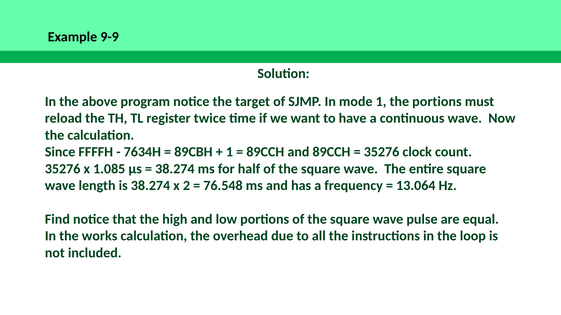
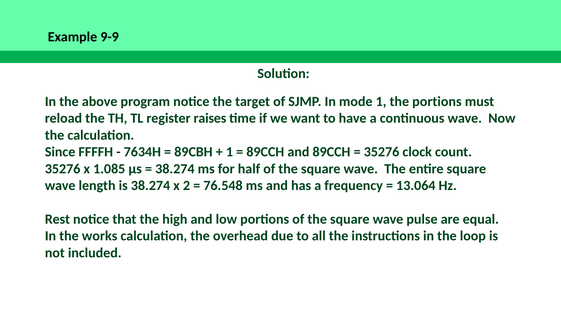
twice: twice -> raises
Find: Find -> Rest
